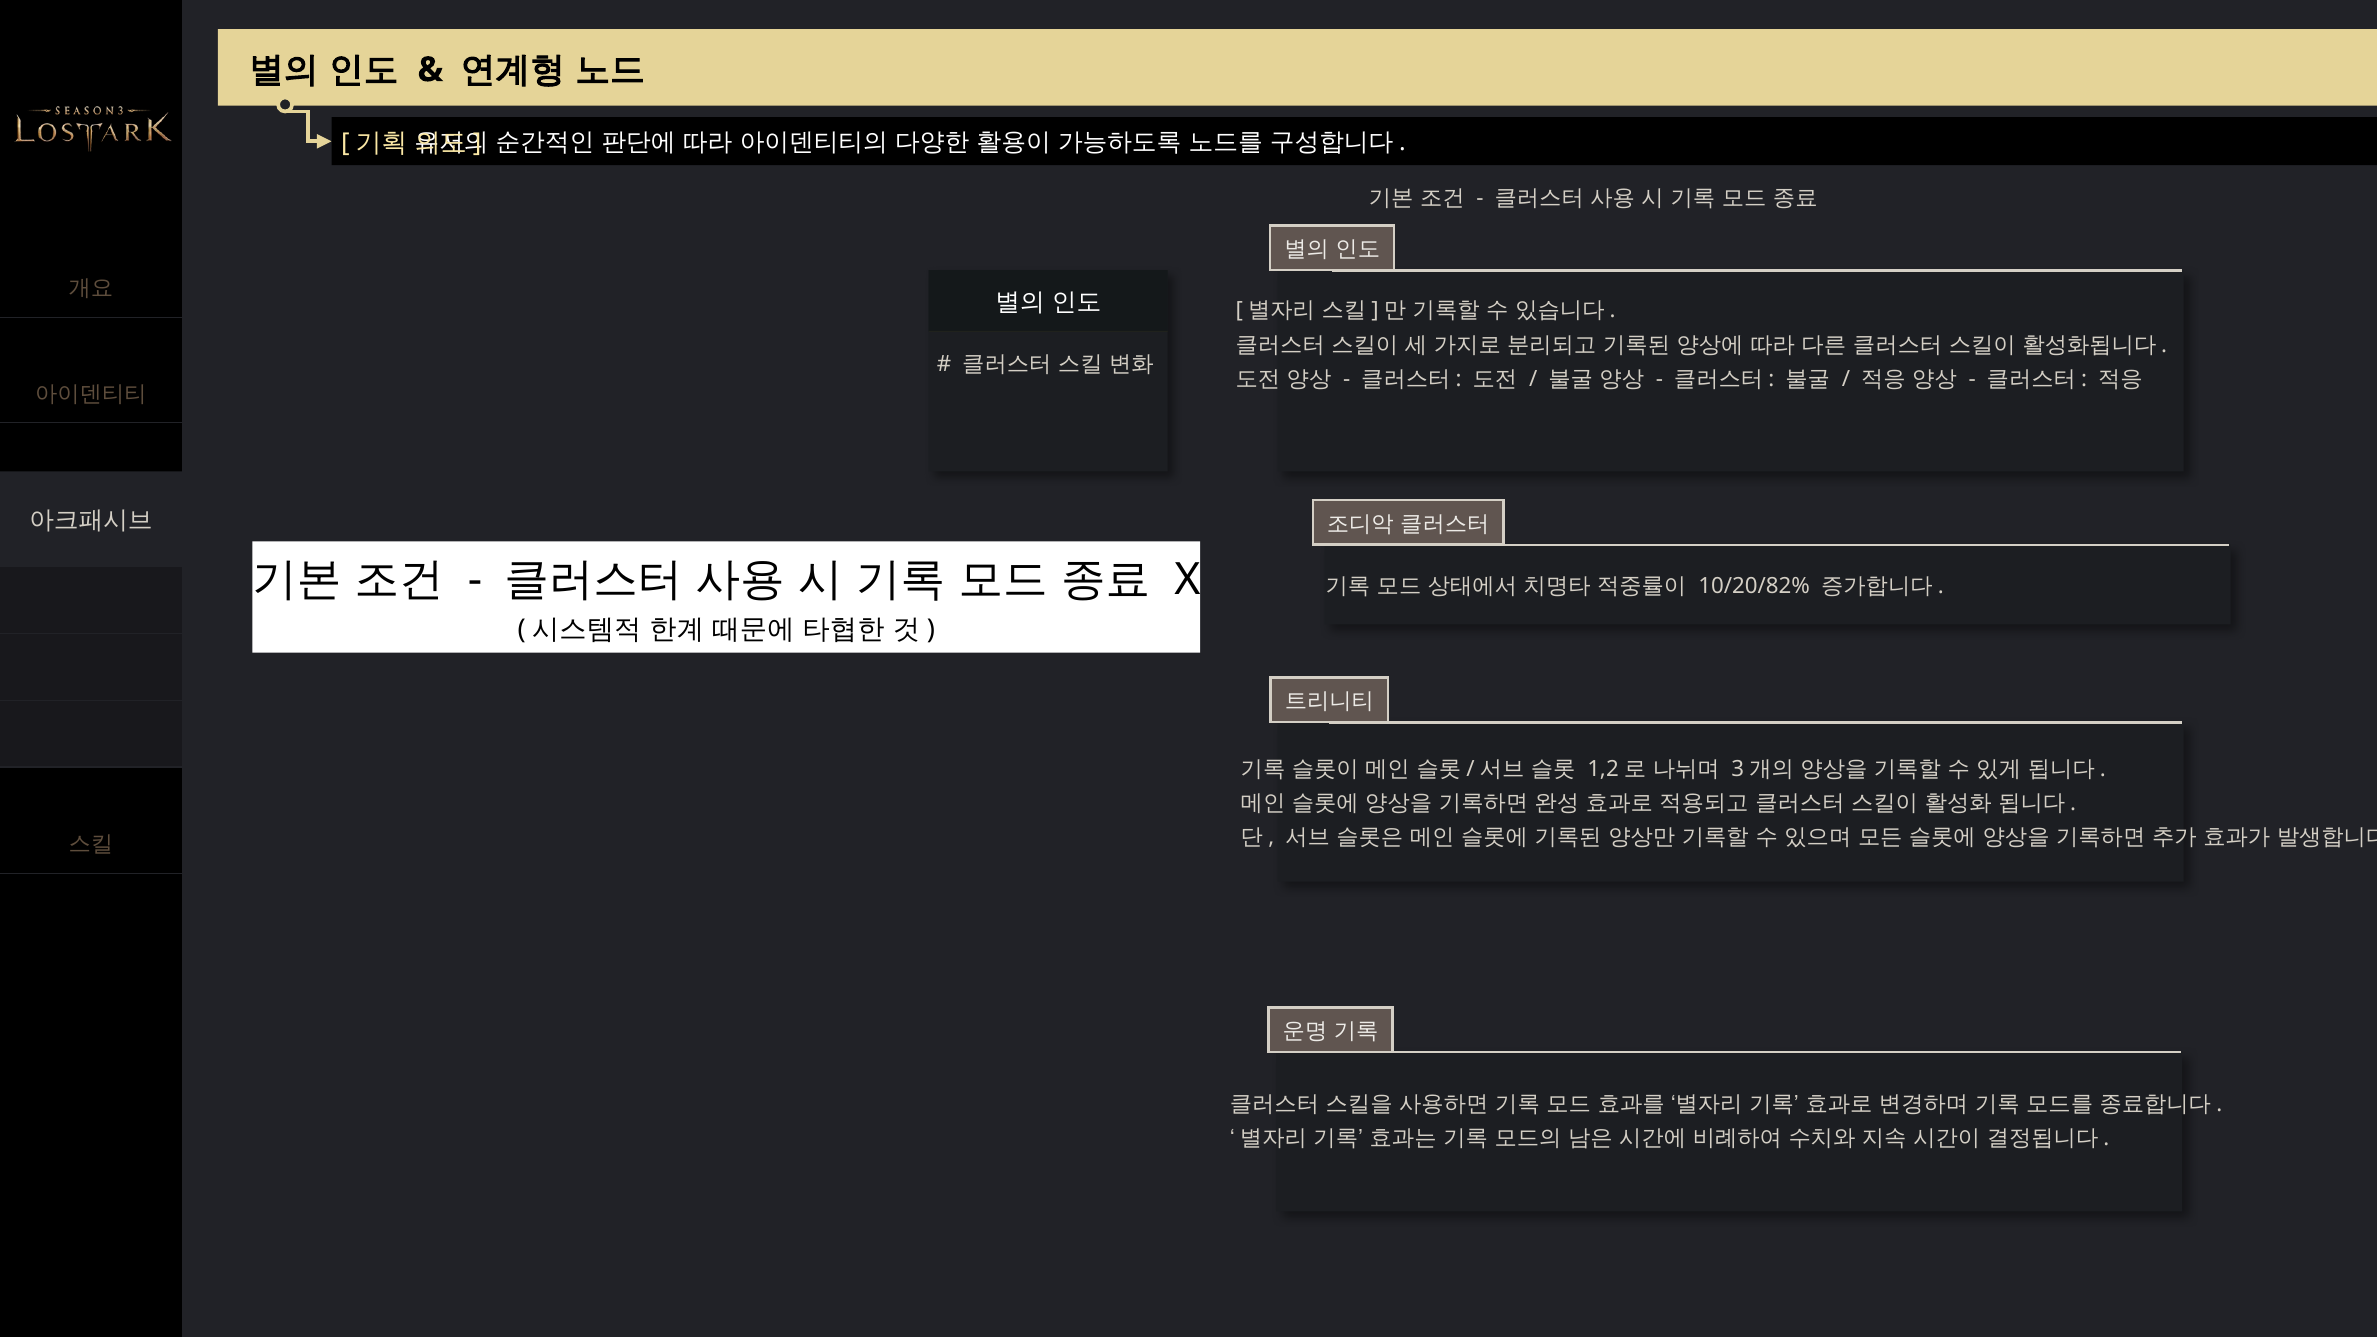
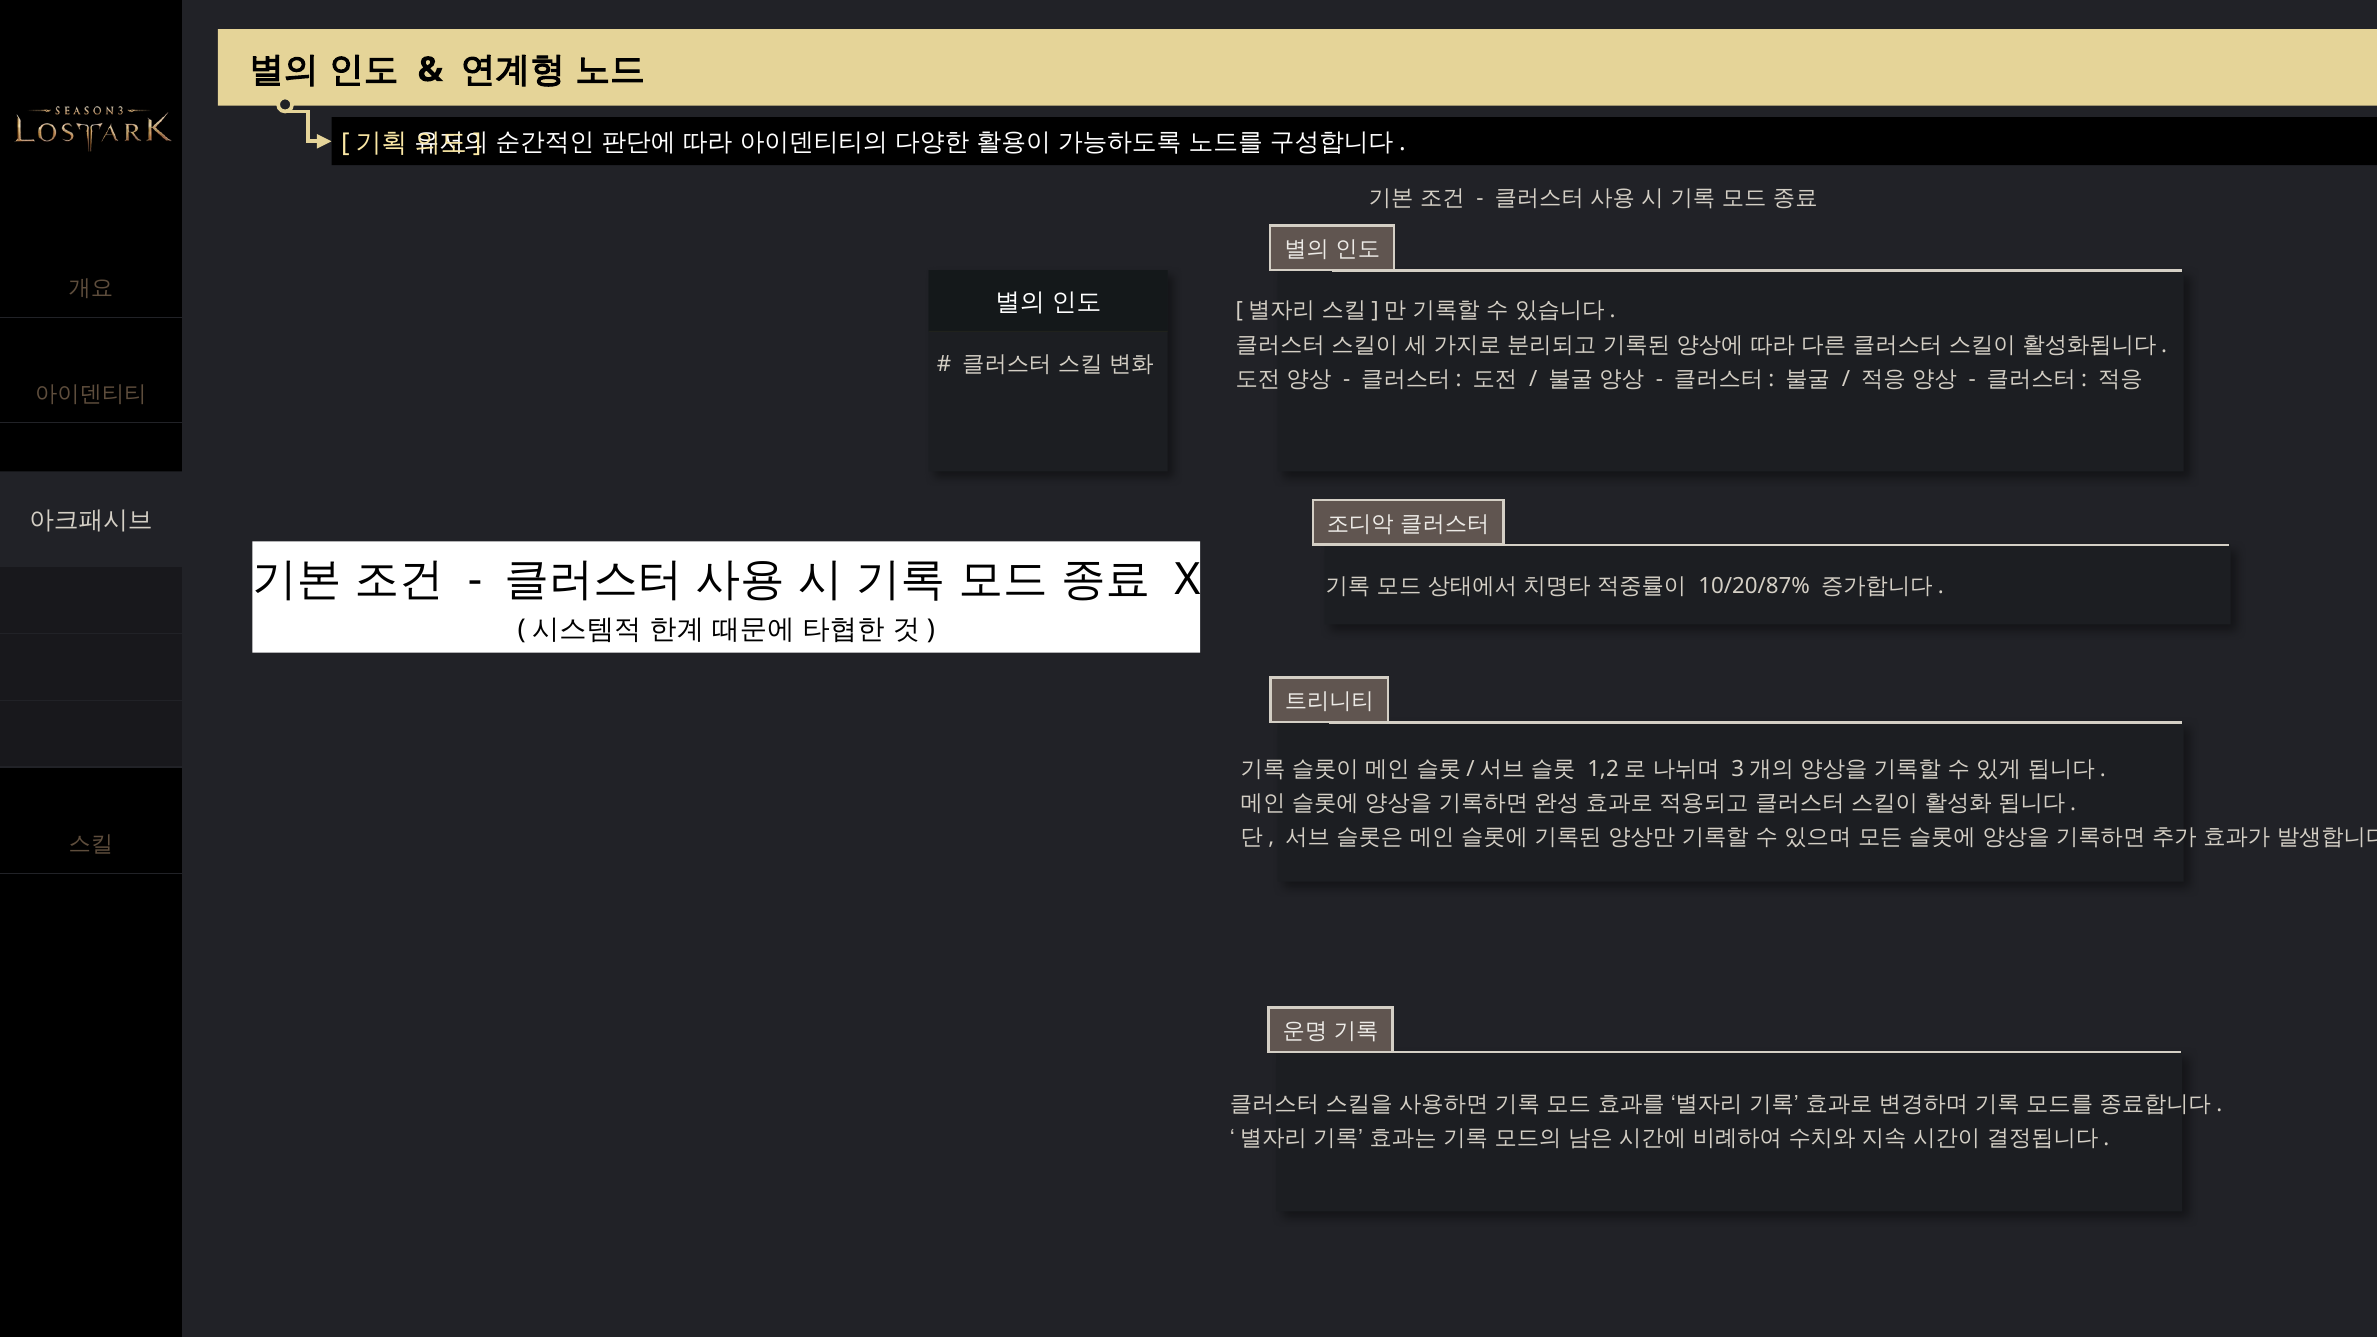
10/20/82%: 10/20/82% -> 10/20/87%
